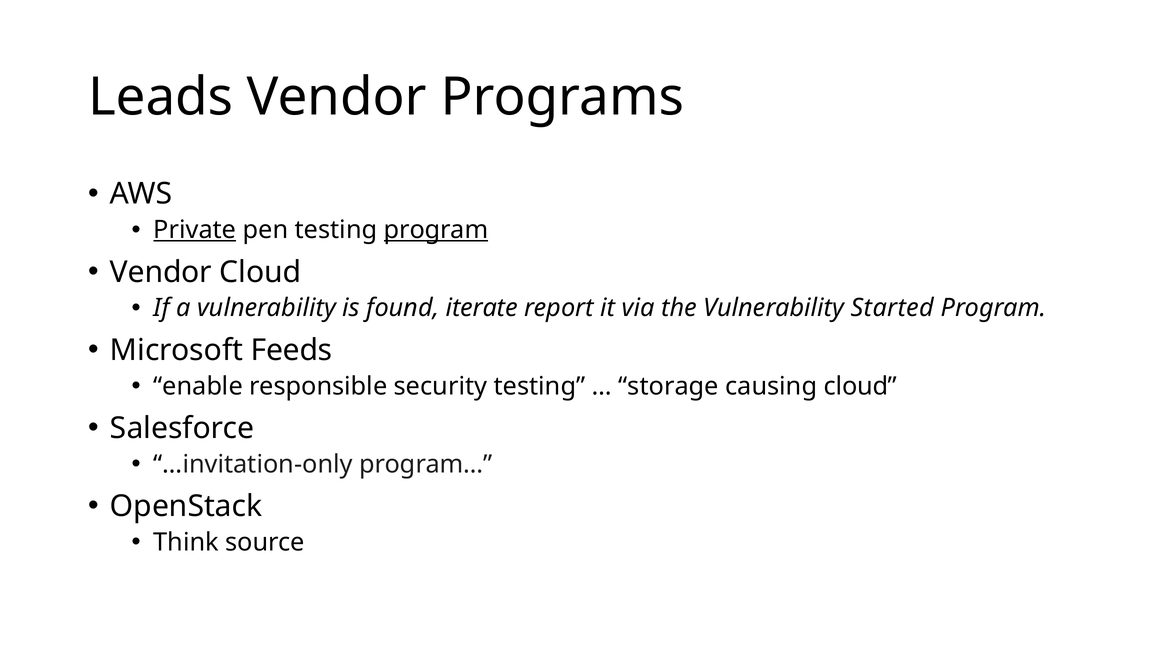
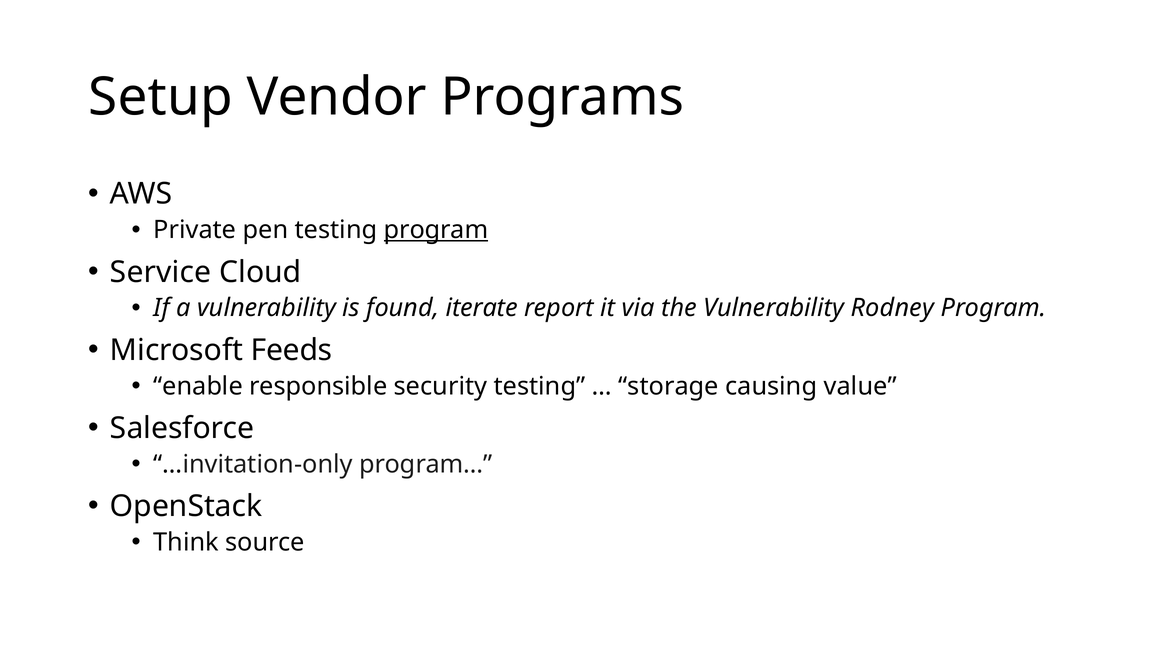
Leads: Leads -> Setup
Private underline: present -> none
Vendor at (161, 272): Vendor -> Service
Started: Started -> Rodney
causing cloud: cloud -> value
